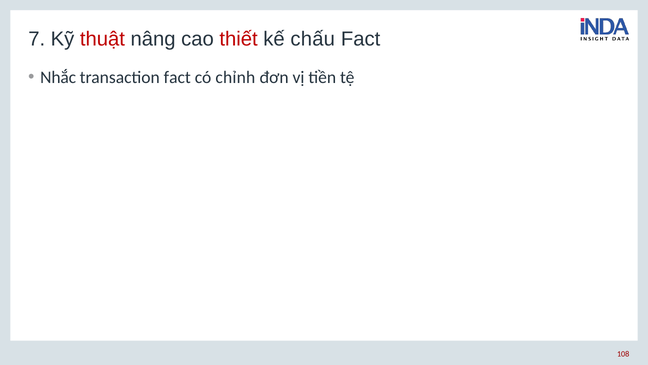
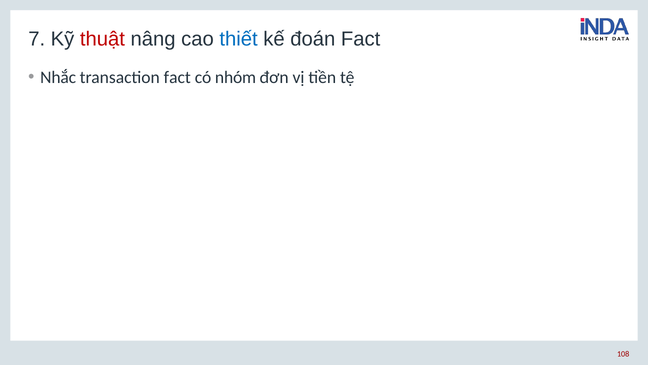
thiết colour: red -> blue
chấu: chấu -> đoán
chỉnh: chỉnh -> nhóm
